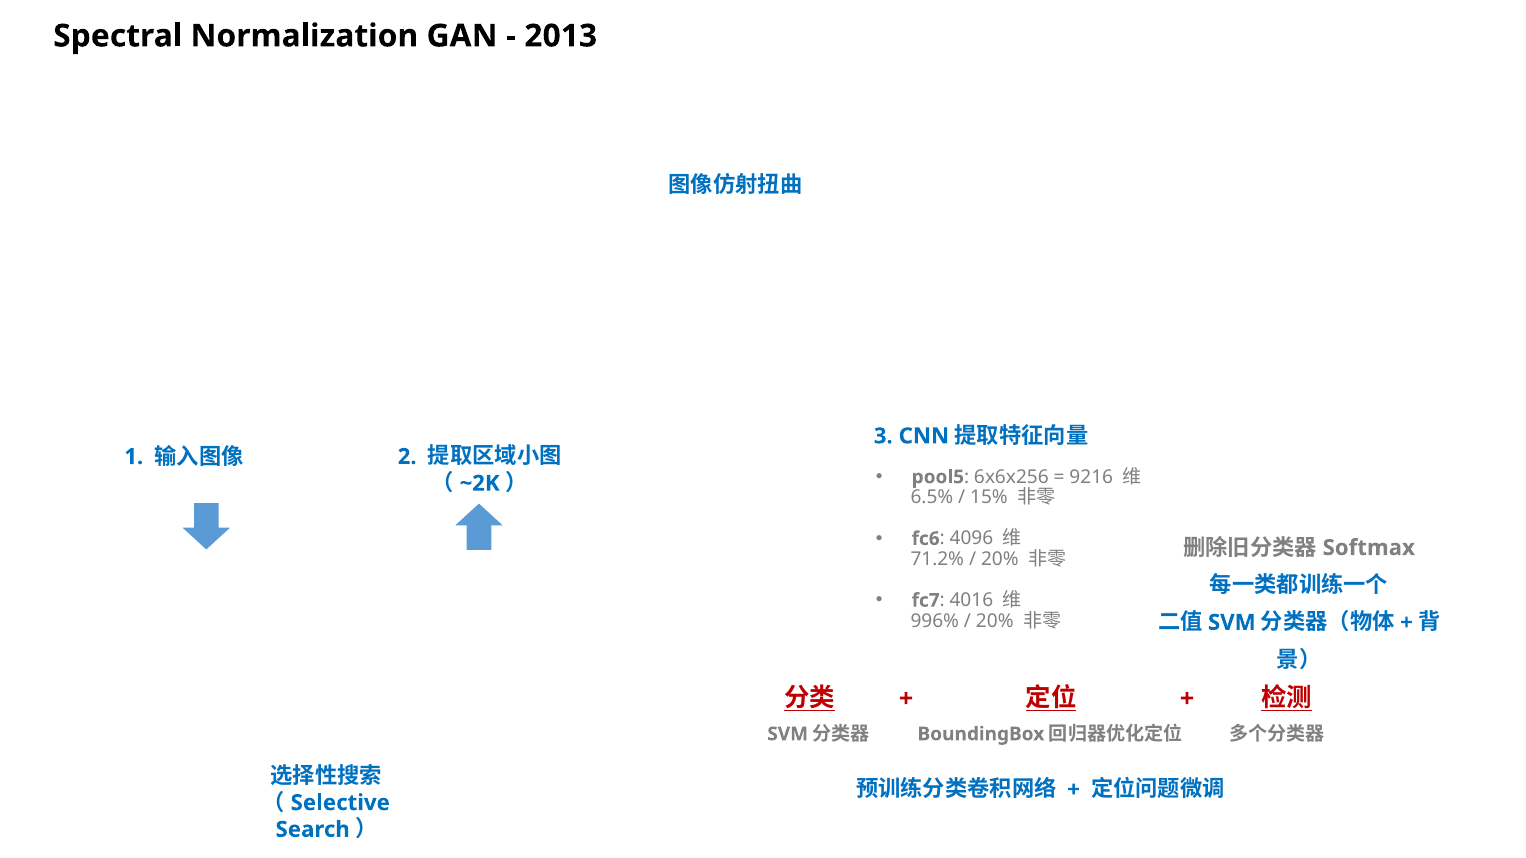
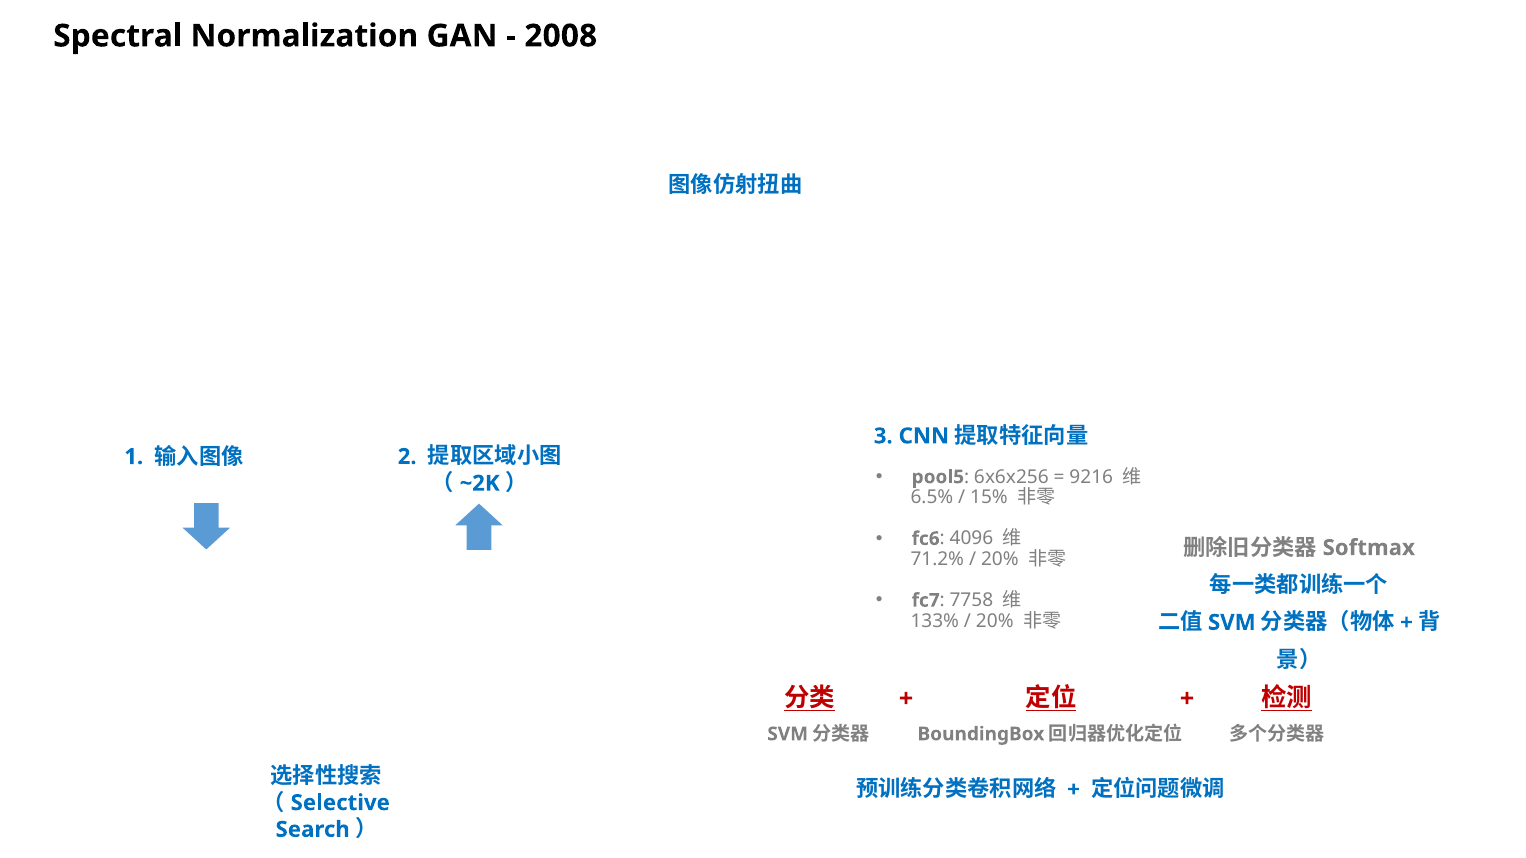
2013: 2013 -> 2008
4016: 4016 -> 7758
996%: 996% -> 133%
